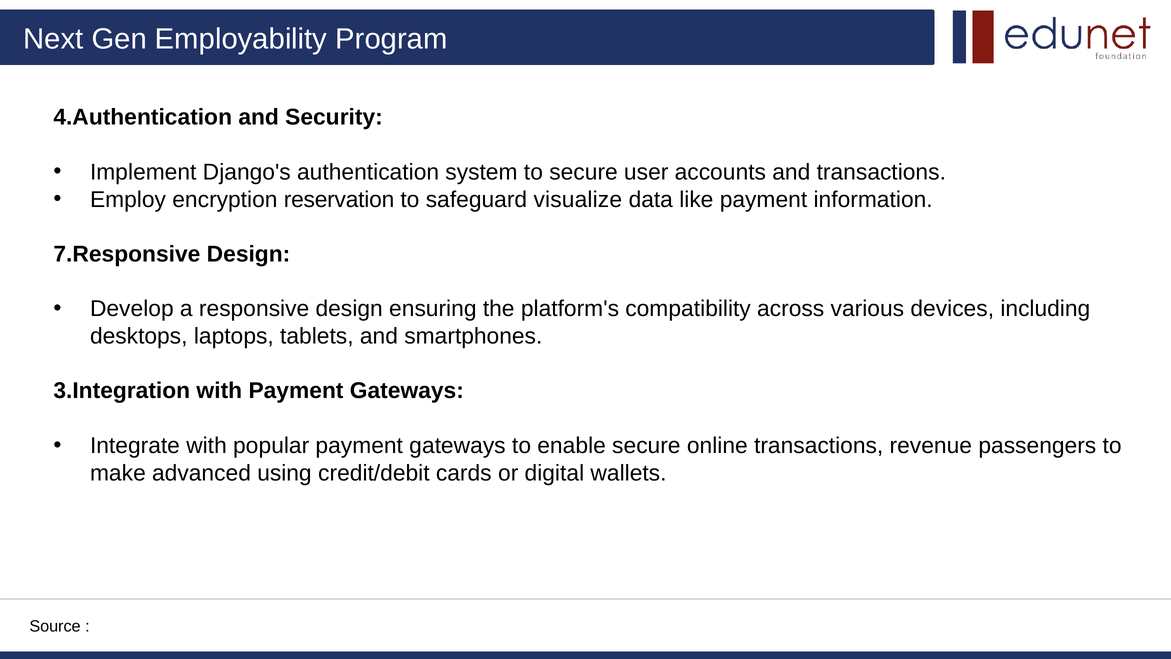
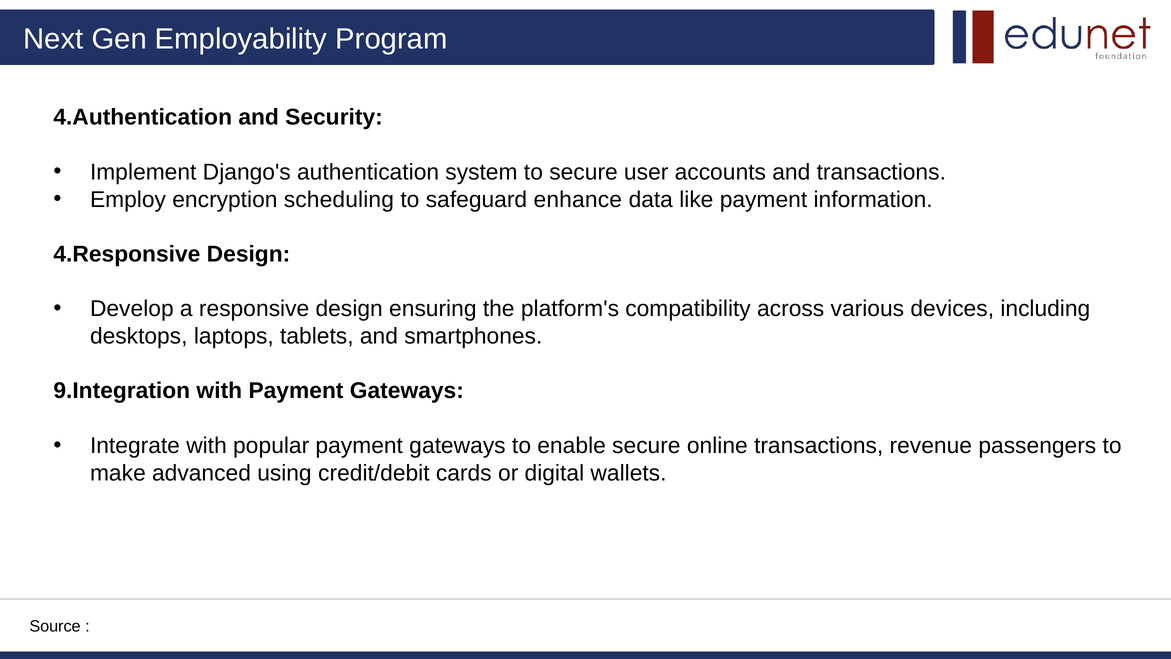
reservation: reservation -> scheduling
visualize: visualize -> enhance
7.Responsive: 7.Responsive -> 4.Responsive
3.Integration: 3.Integration -> 9.Integration
